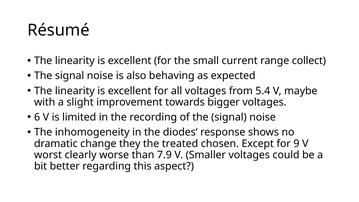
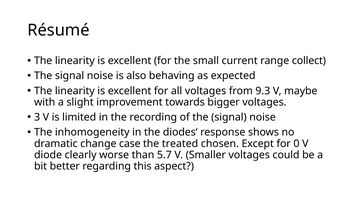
5.4: 5.4 -> 9.3
6: 6 -> 3
they: they -> case
9: 9 -> 0
worst: worst -> diode
7.9: 7.9 -> 5.7
